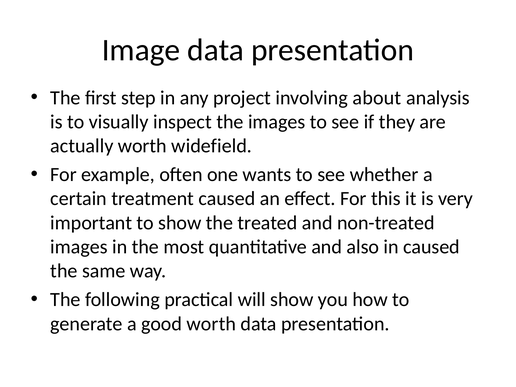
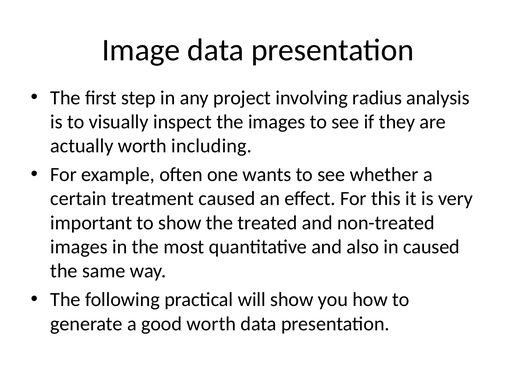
about: about -> radius
widefield: widefield -> including
